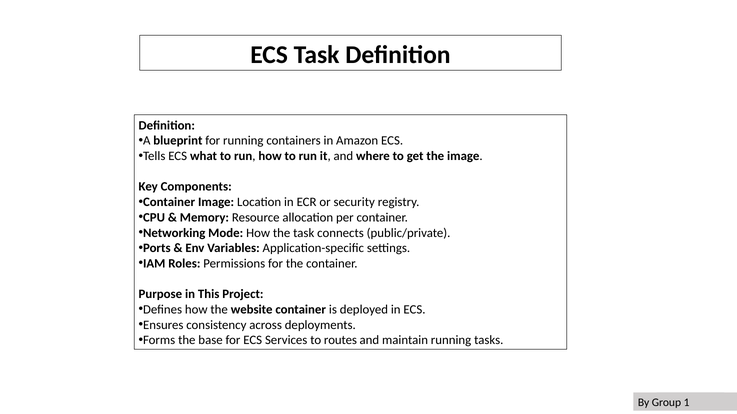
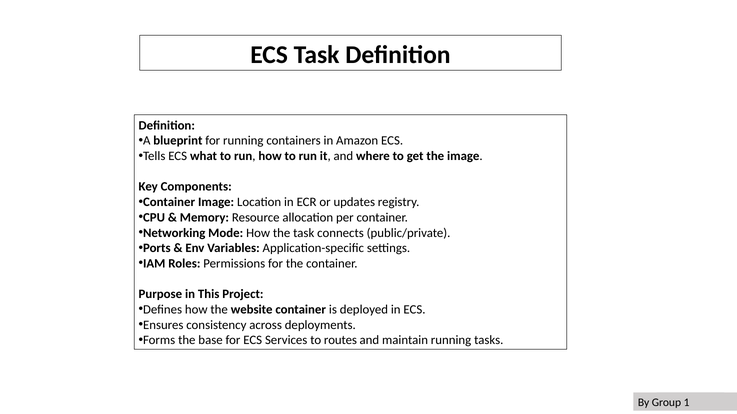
security: security -> updates
